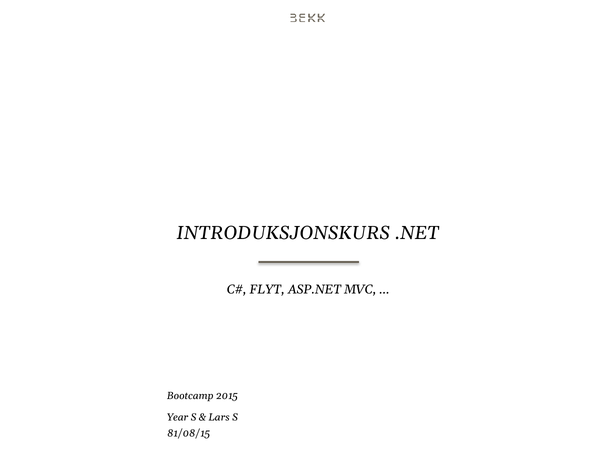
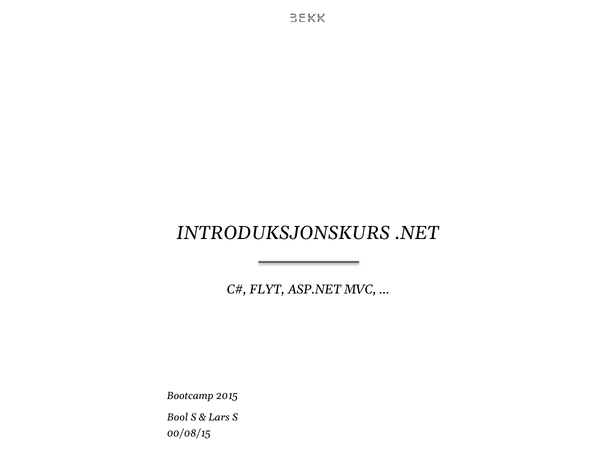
Year: Year -> Bool
81/08/15: 81/08/15 -> 00/08/15
